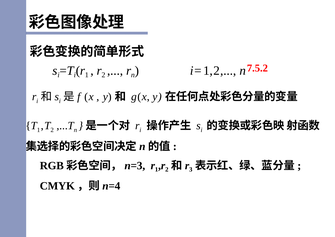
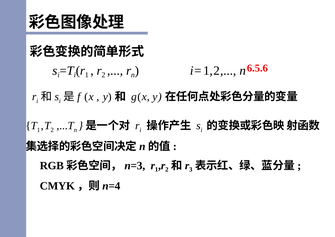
7.5.2: 7.5.2 -> 6.5.6
